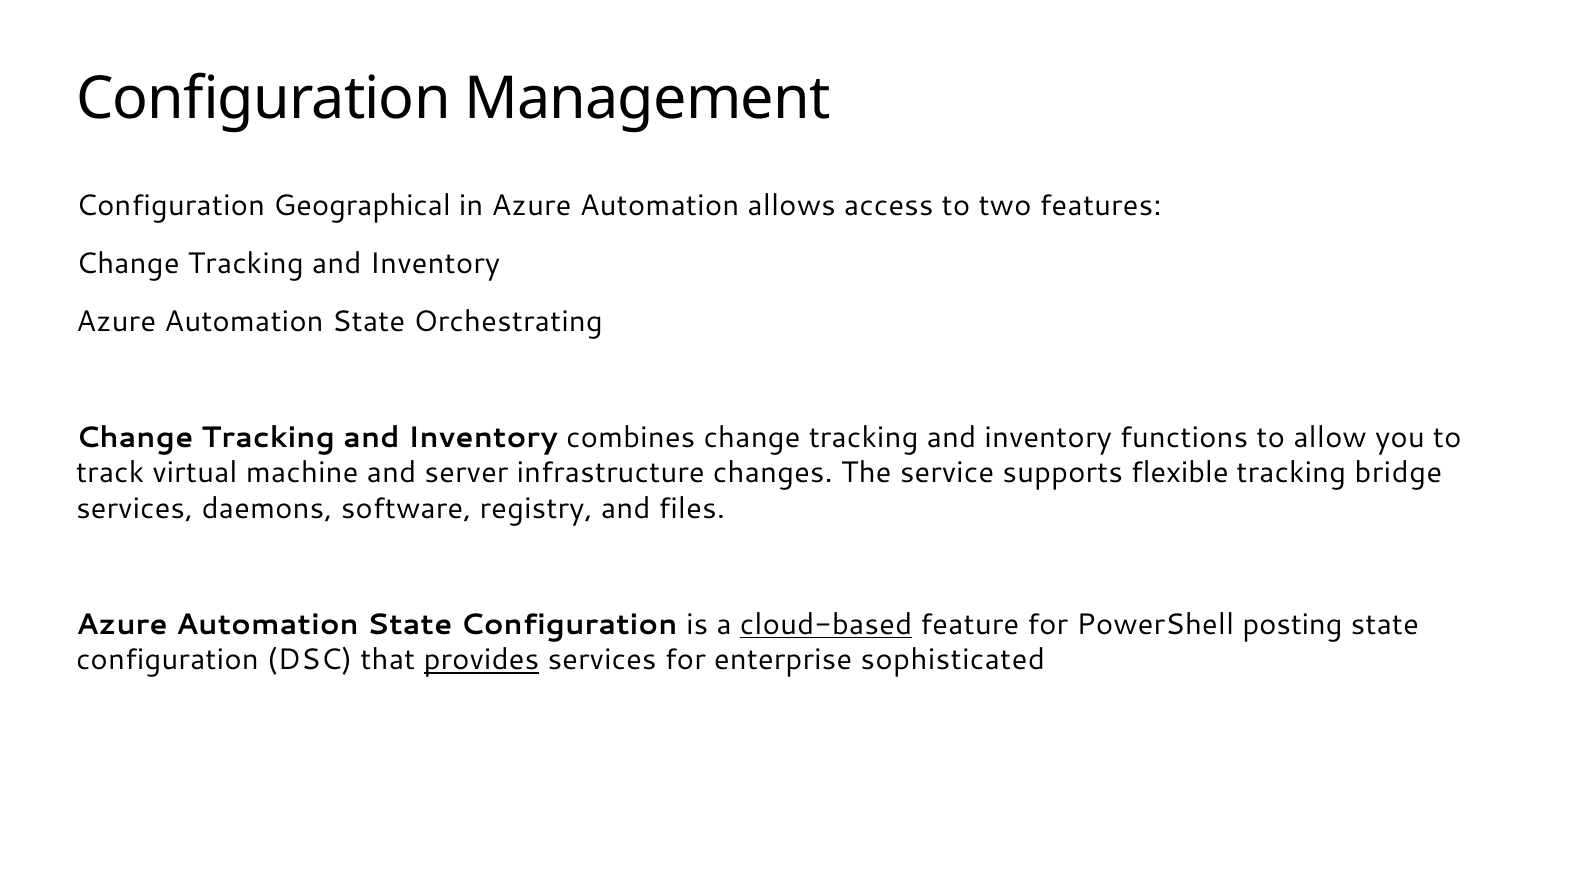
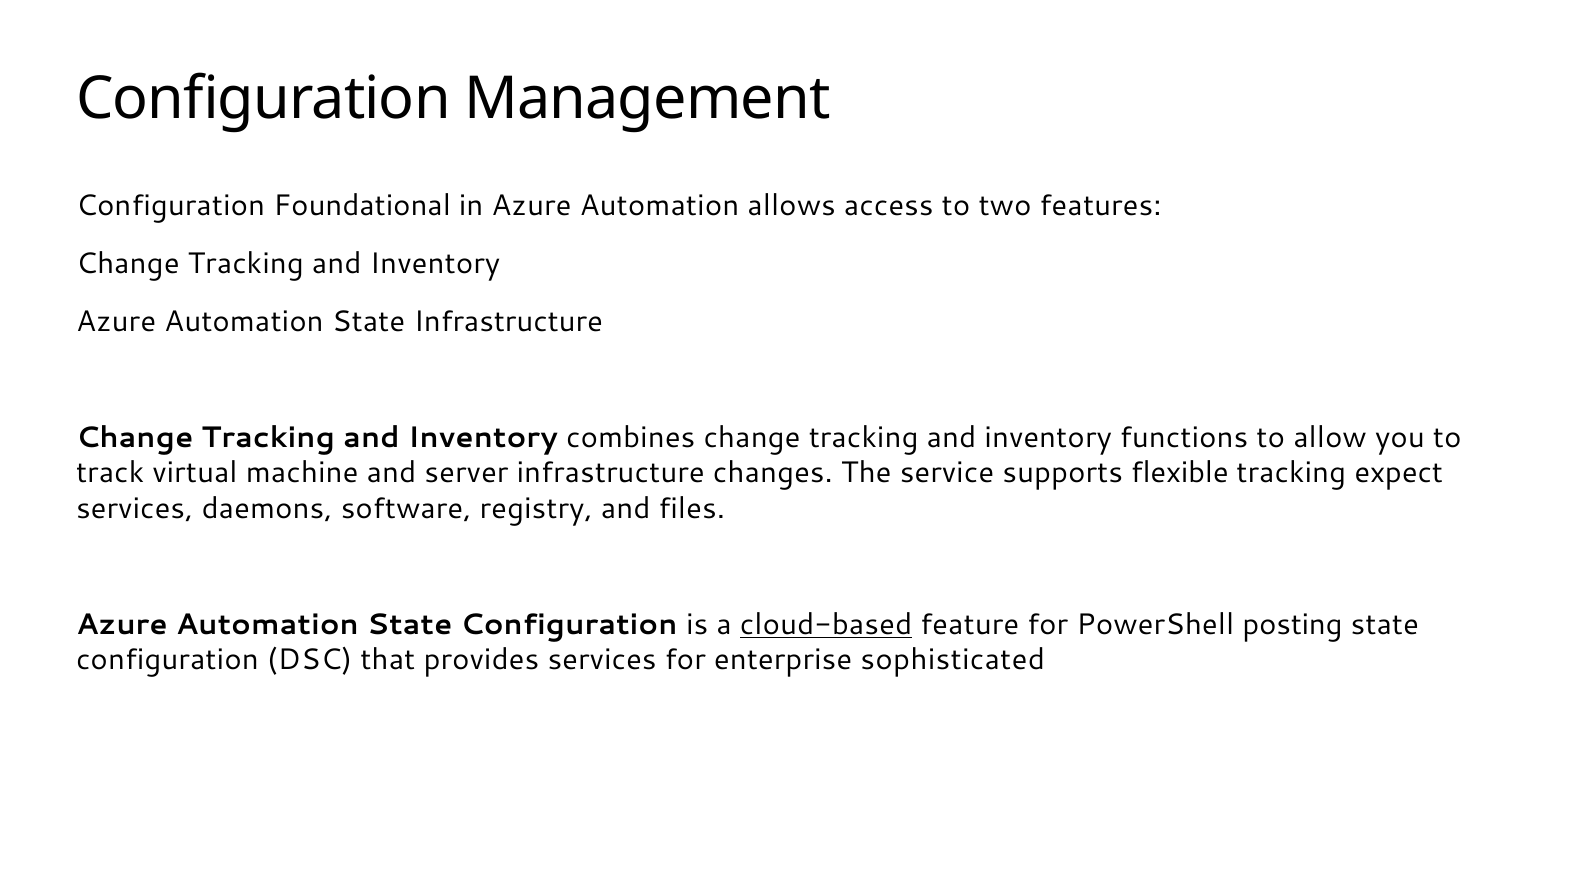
Geographical: Geographical -> Foundational
State Orchestrating: Orchestrating -> Infrastructure
bridge: bridge -> expect
provides underline: present -> none
